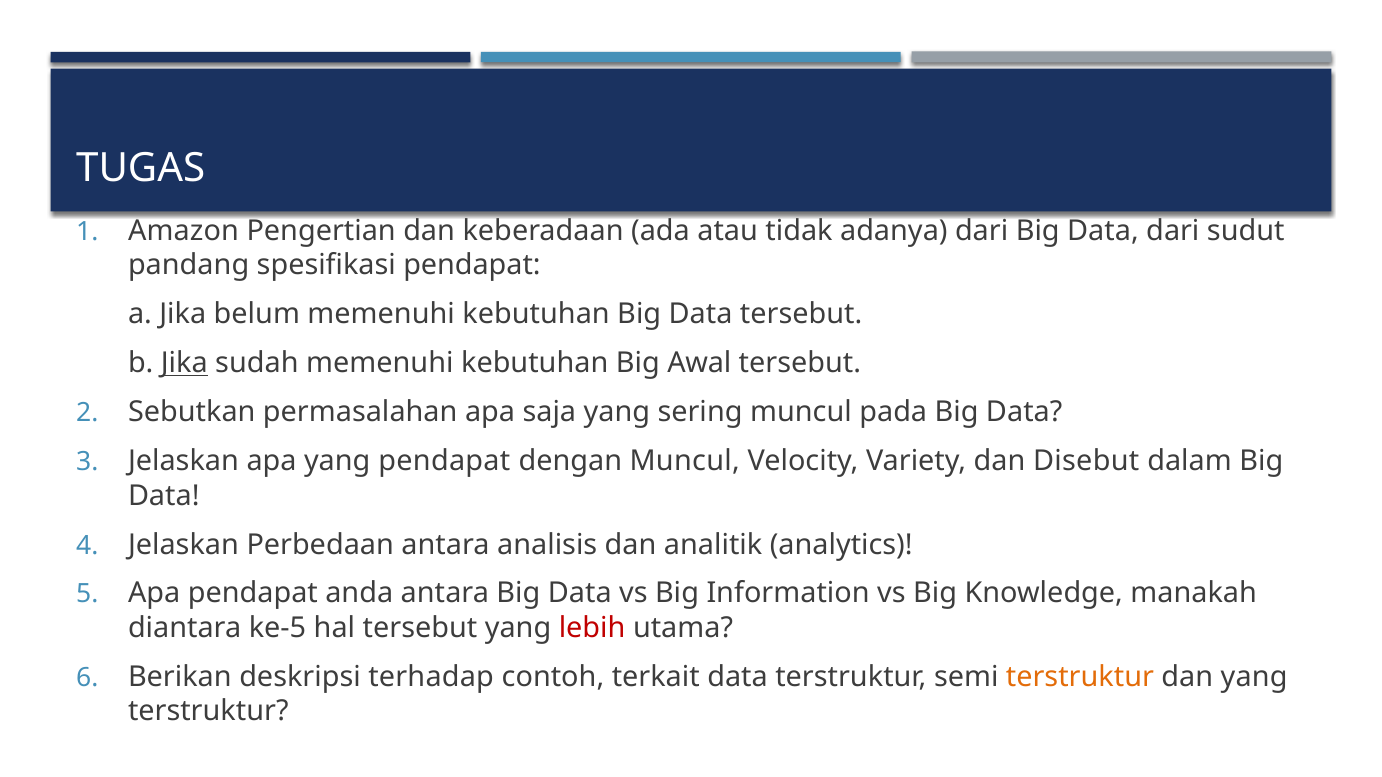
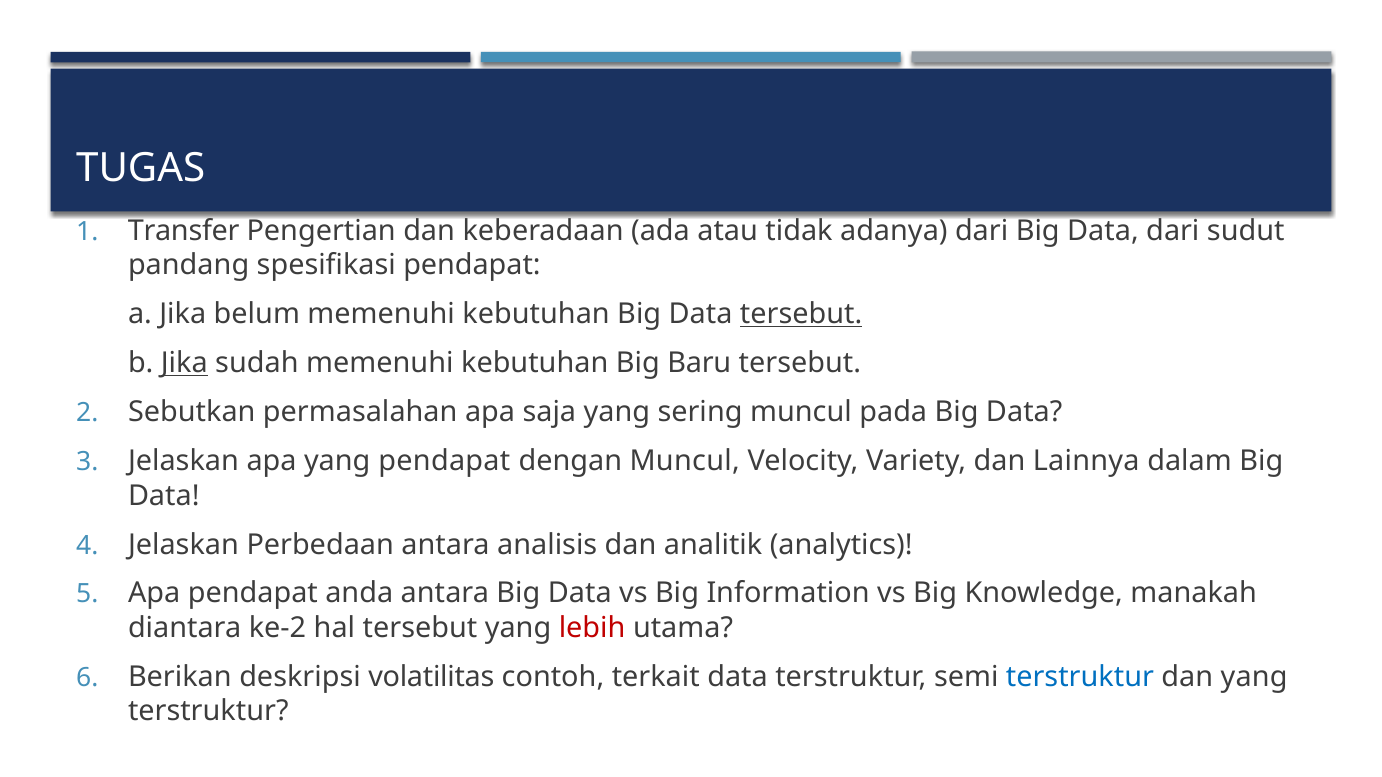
Amazon: Amazon -> Transfer
tersebut at (801, 314) underline: none -> present
Awal: Awal -> Baru
Disebut: Disebut -> Lainnya
ke-5: ke-5 -> ke-2
terhadap: terhadap -> volatilitas
terstruktur at (1080, 677) colour: orange -> blue
